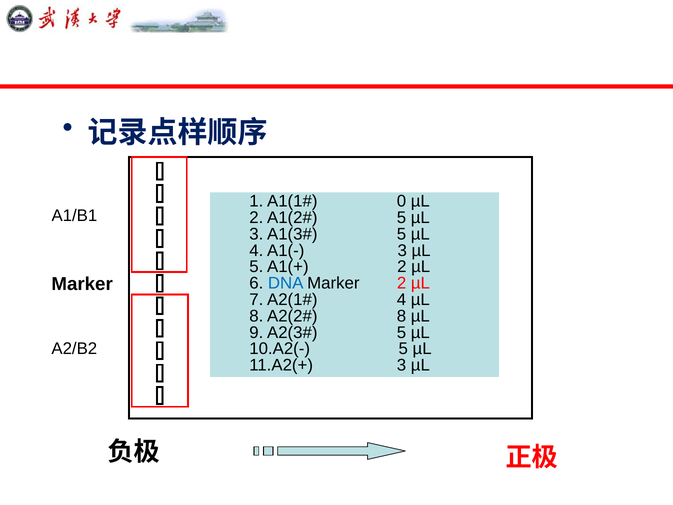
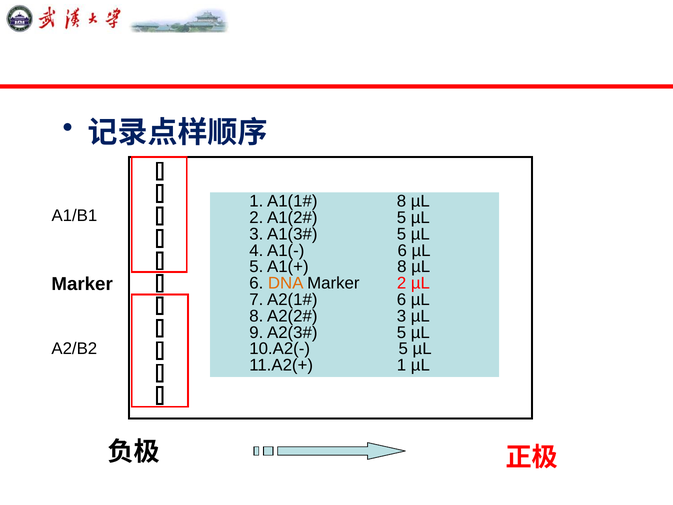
0 at (401, 201): 0 -> 8
A1(- 3: 3 -> 6
A1(+ 2: 2 -> 8
DNA colour: blue -> orange
4 at (401, 300): 4 -> 6
8 at (401, 316): 8 -> 3
11.A2(+ 3: 3 -> 1
